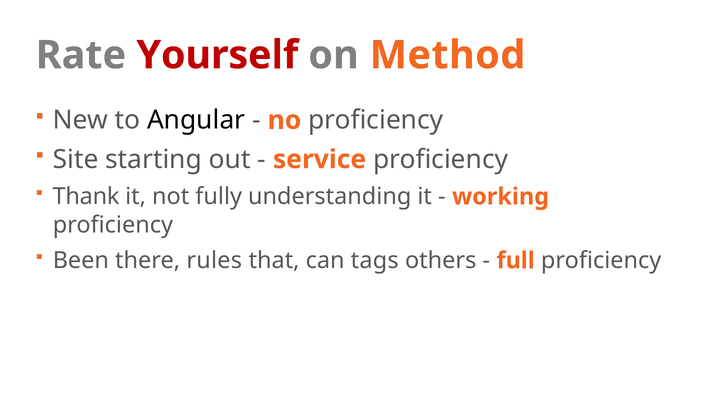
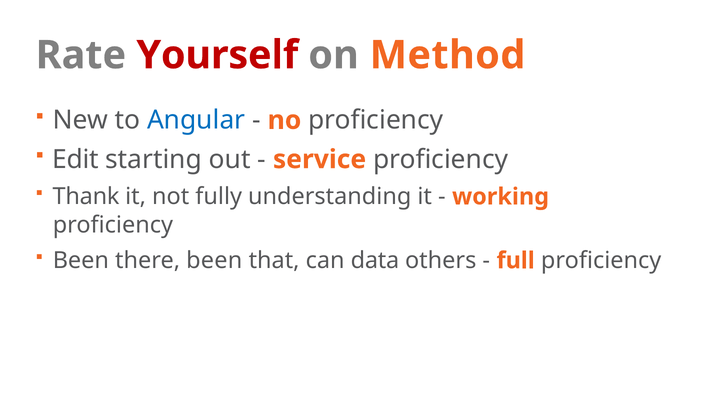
Angular colour: black -> blue
Site: Site -> Edit
there rules: rules -> been
tags: tags -> data
